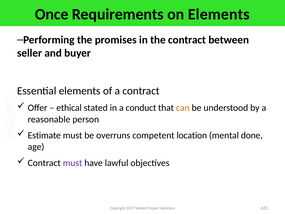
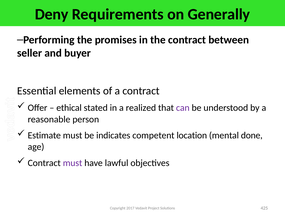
Once: Once -> Deny
on Elements: Elements -> Generally
conduct: conduct -> realized
can colour: orange -> purple
overruns: overruns -> indicates
